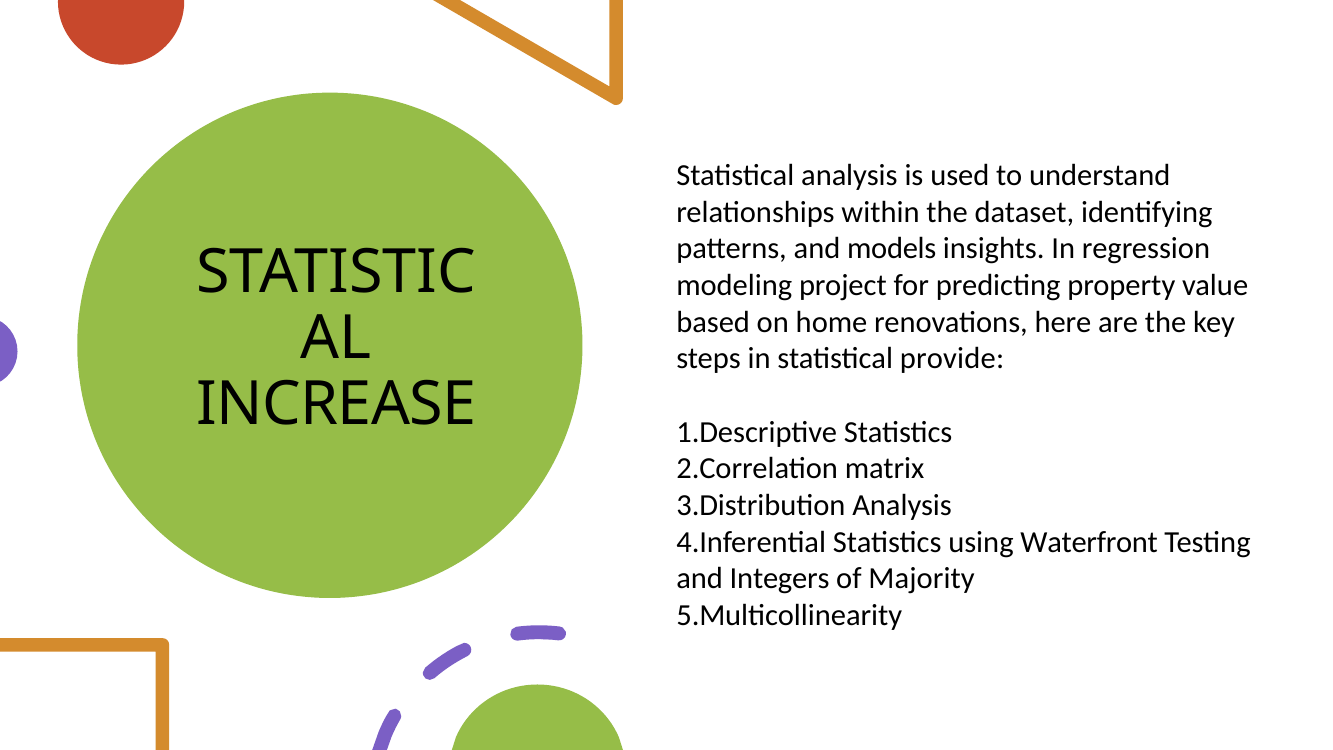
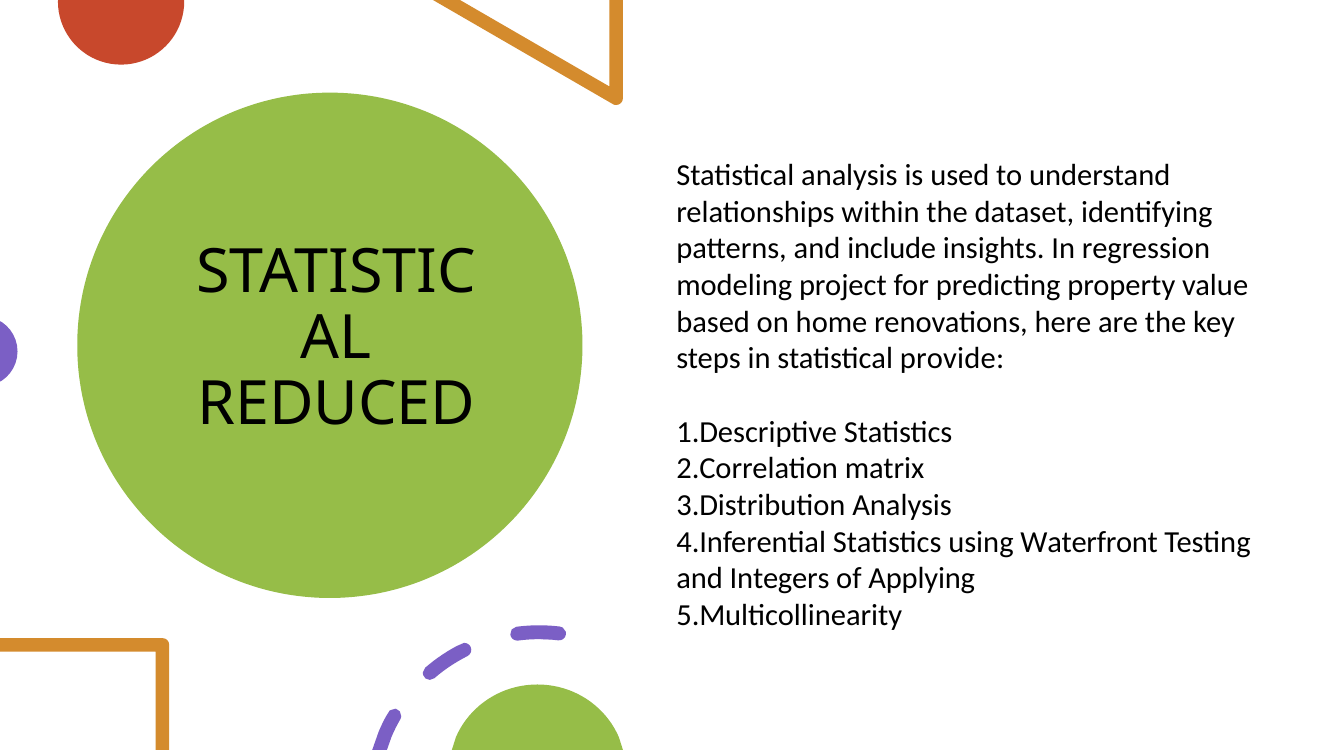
models: models -> include
INCREASE: INCREASE -> REDUCED
Majority: Majority -> Applying
